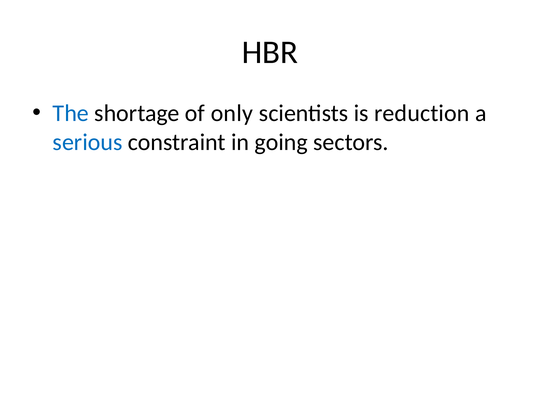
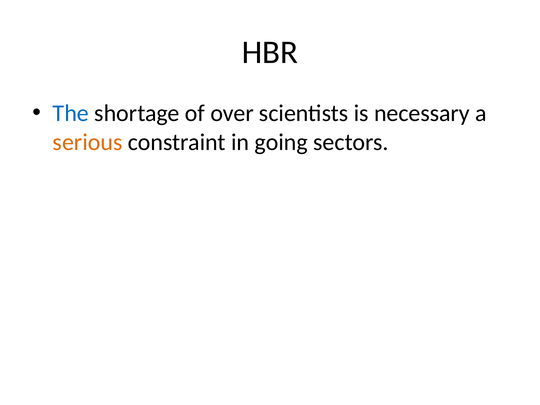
only: only -> over
reduction: reduction -> necessary
serious colour: blue -> orange
